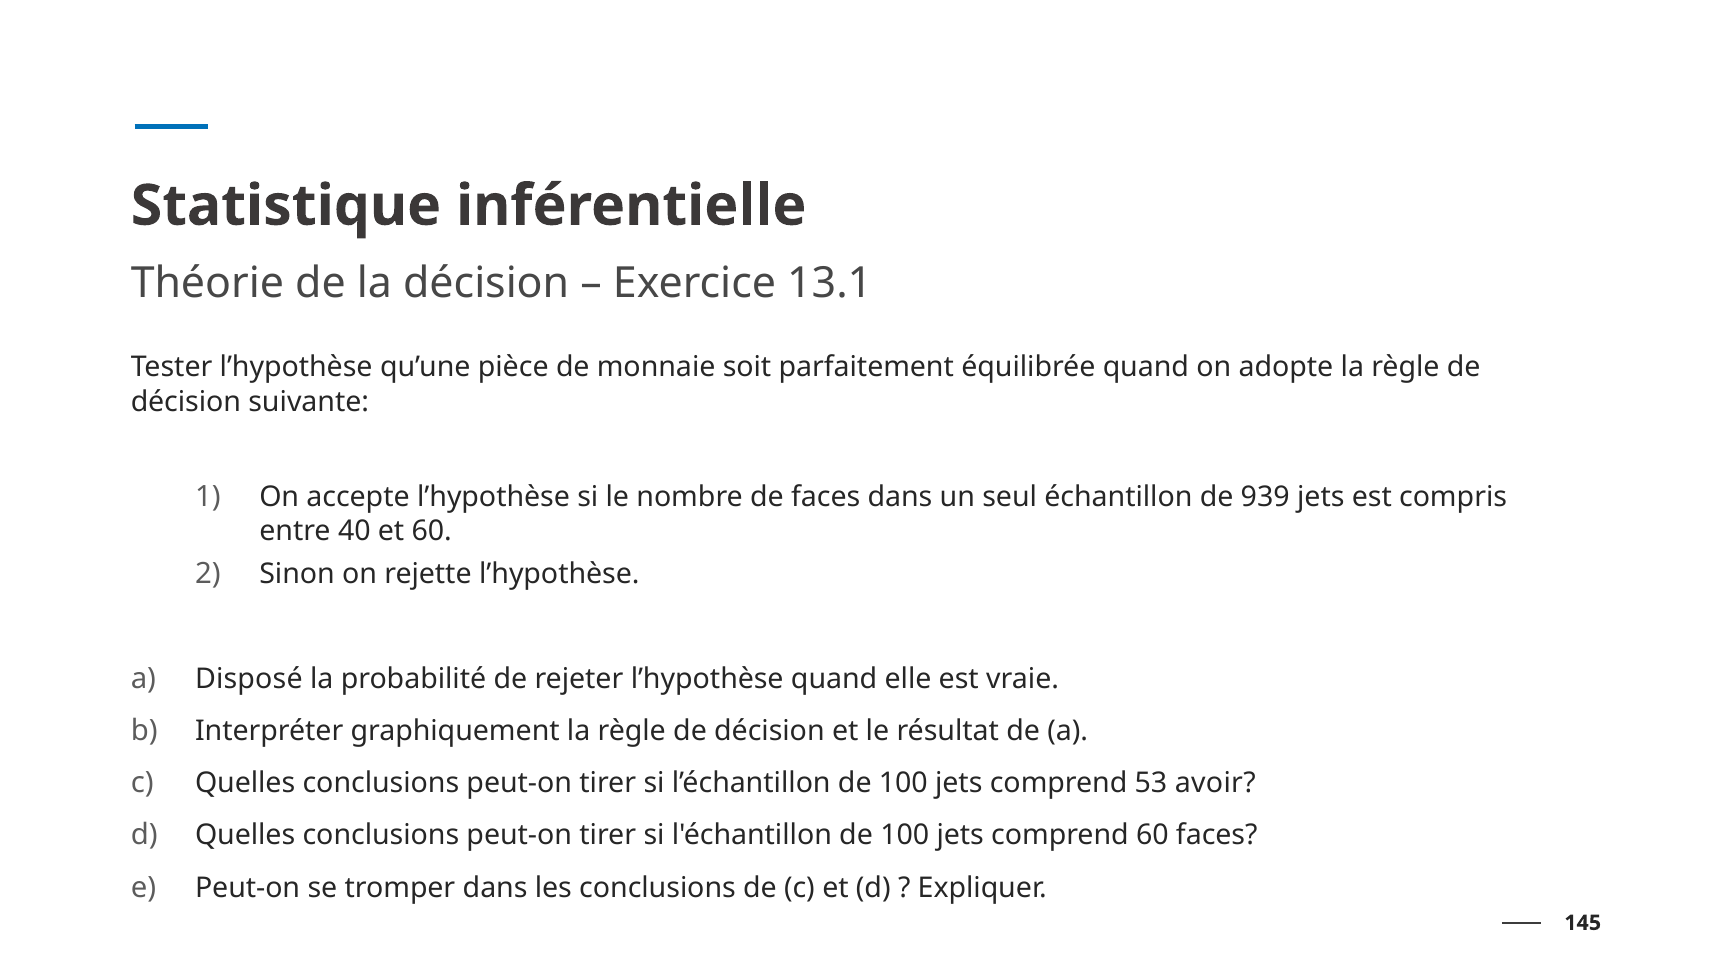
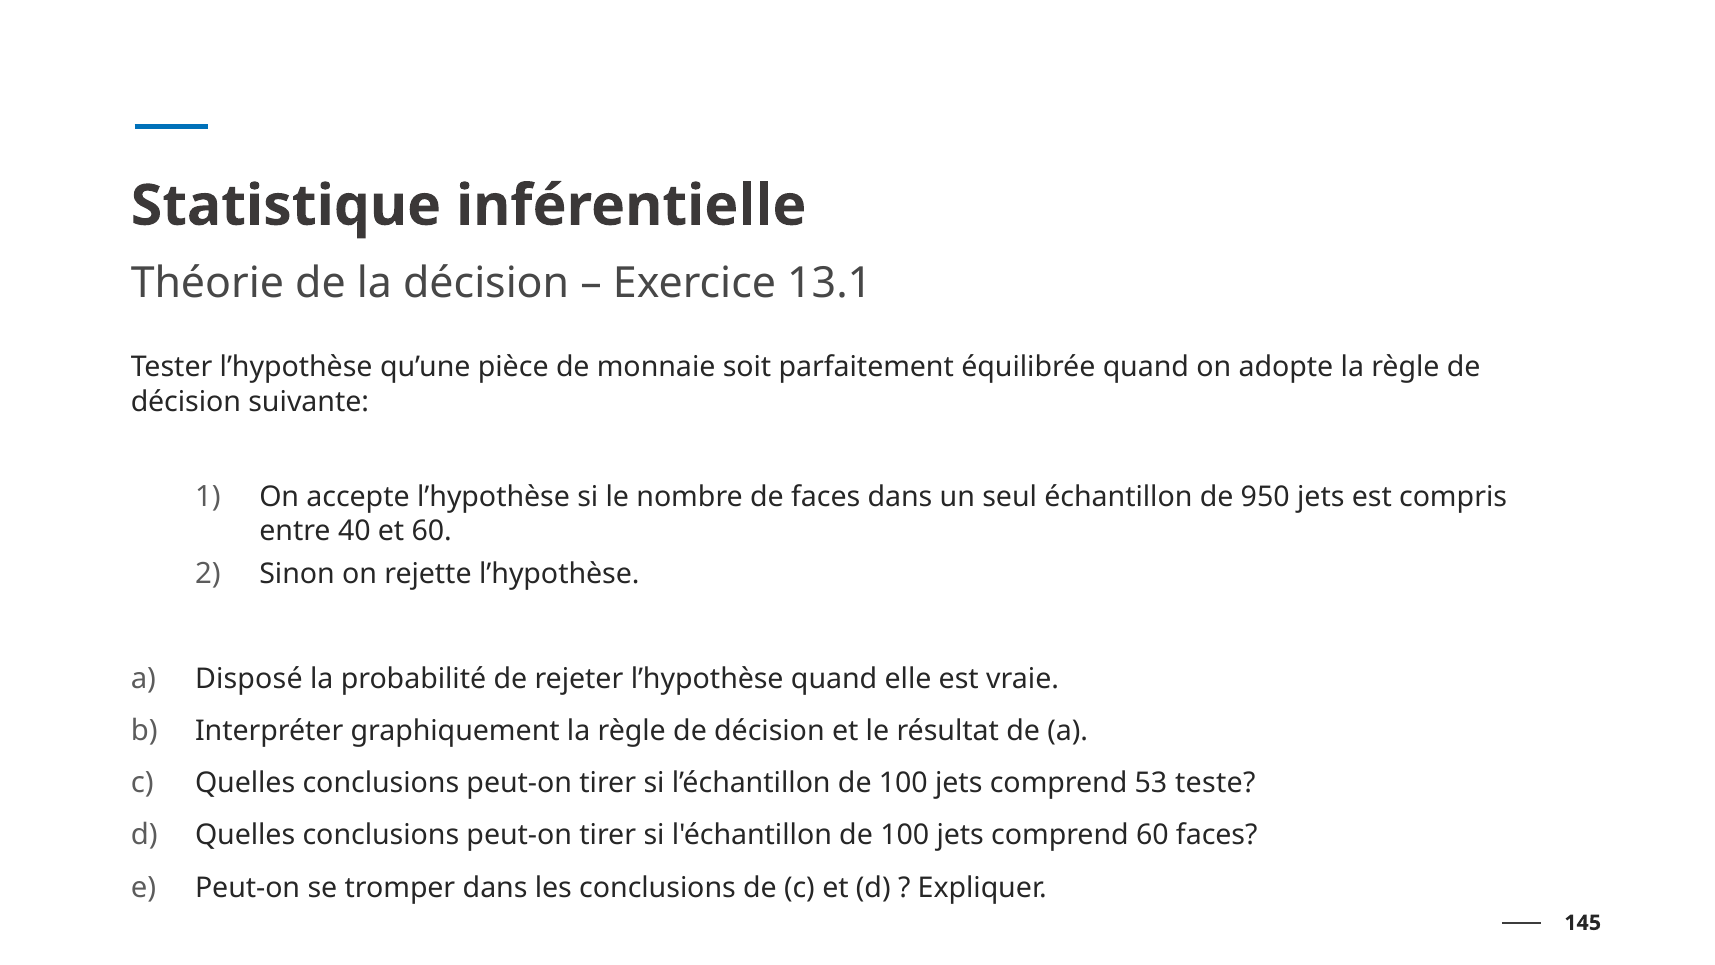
939: 939 -> 950
avoir: avoir -> teste
